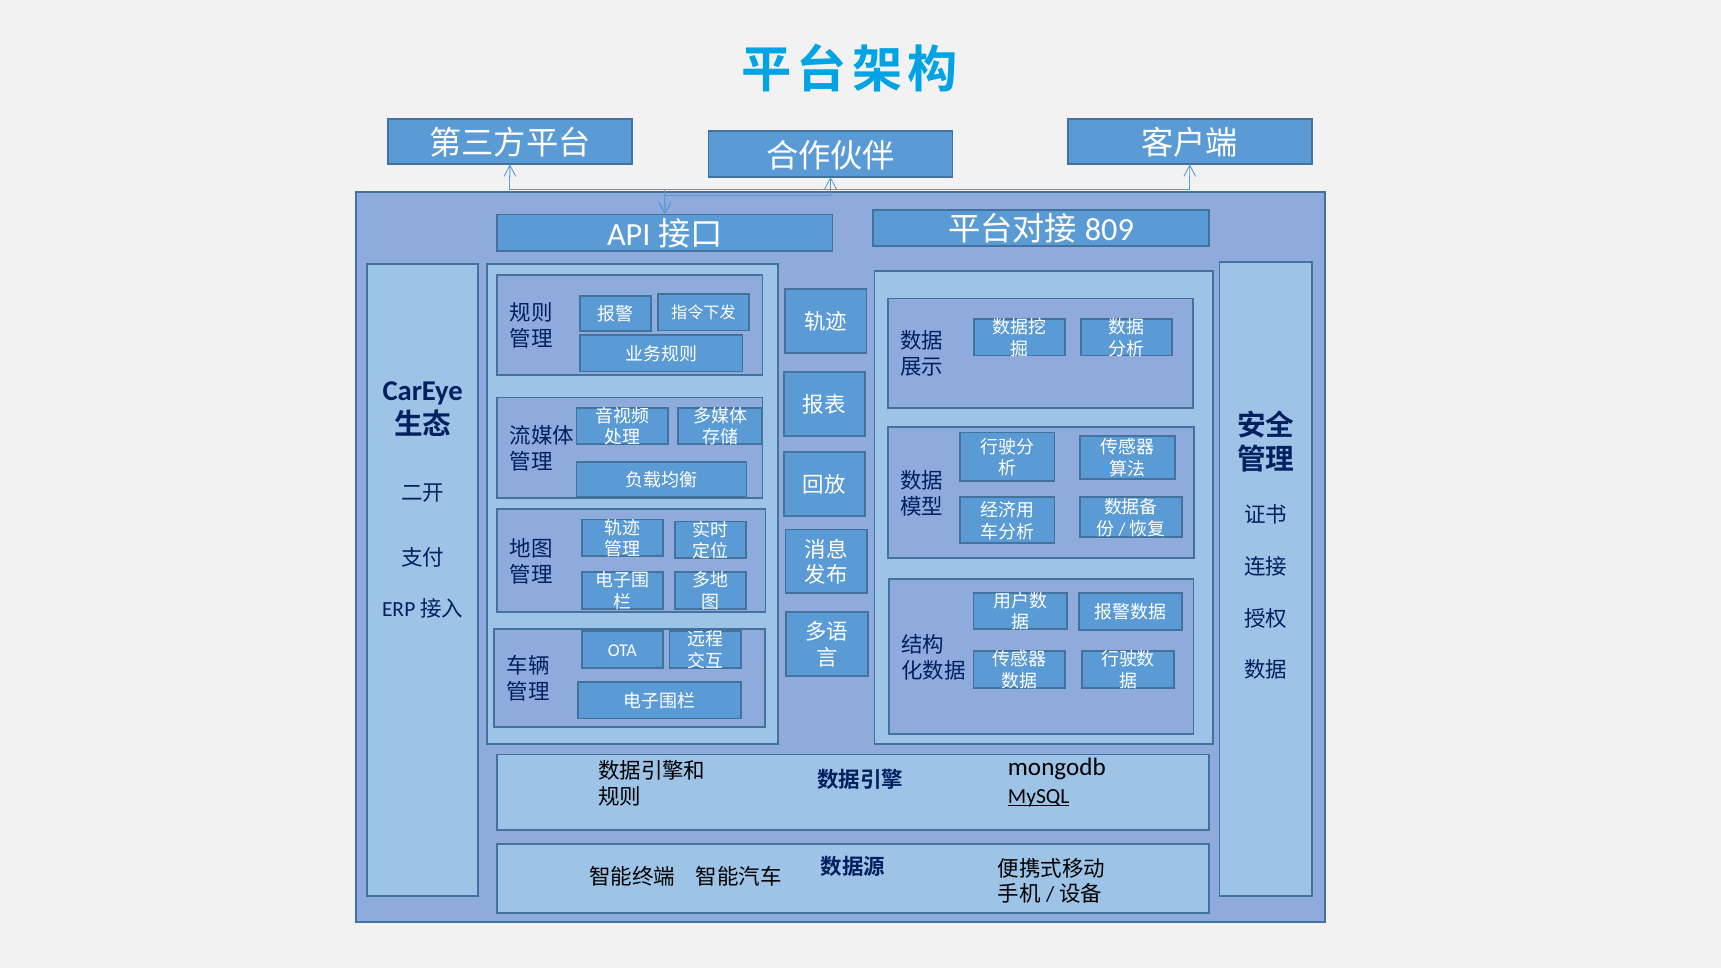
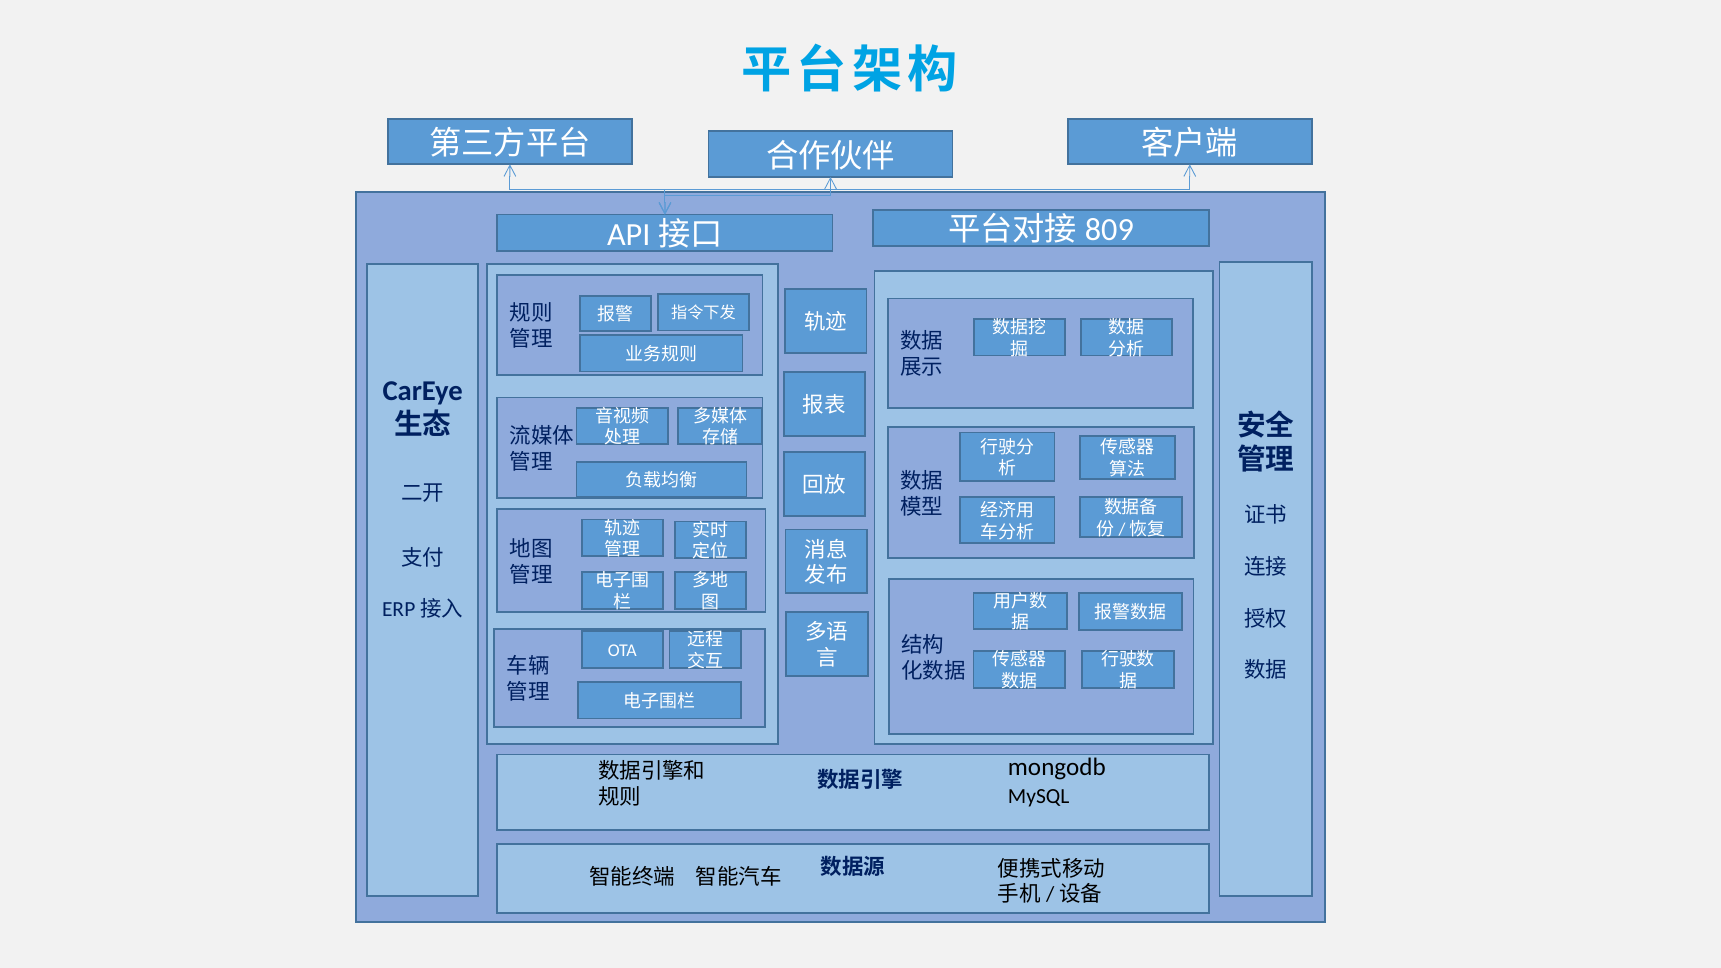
MySQL underline: present -> none
